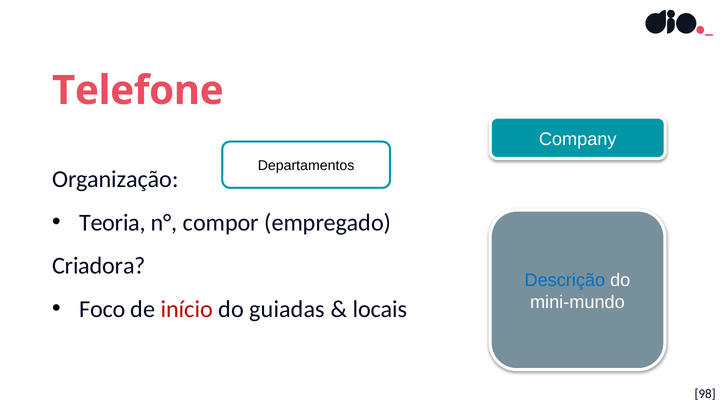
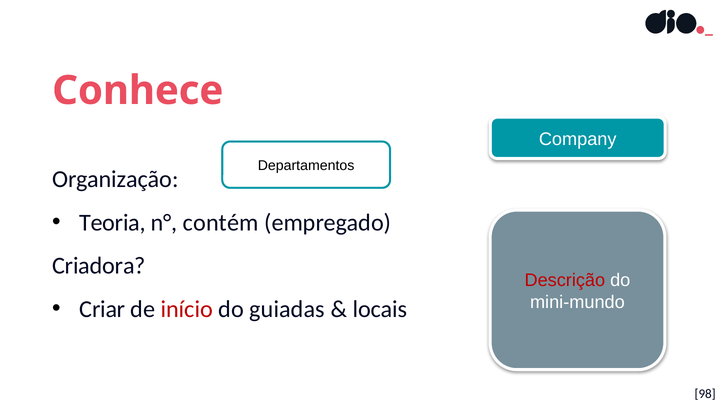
Telefone: Telefone -> Conhece
compor: compor -> contém
Descrição colour: blue -> red
Foco: Foco -> Criar
